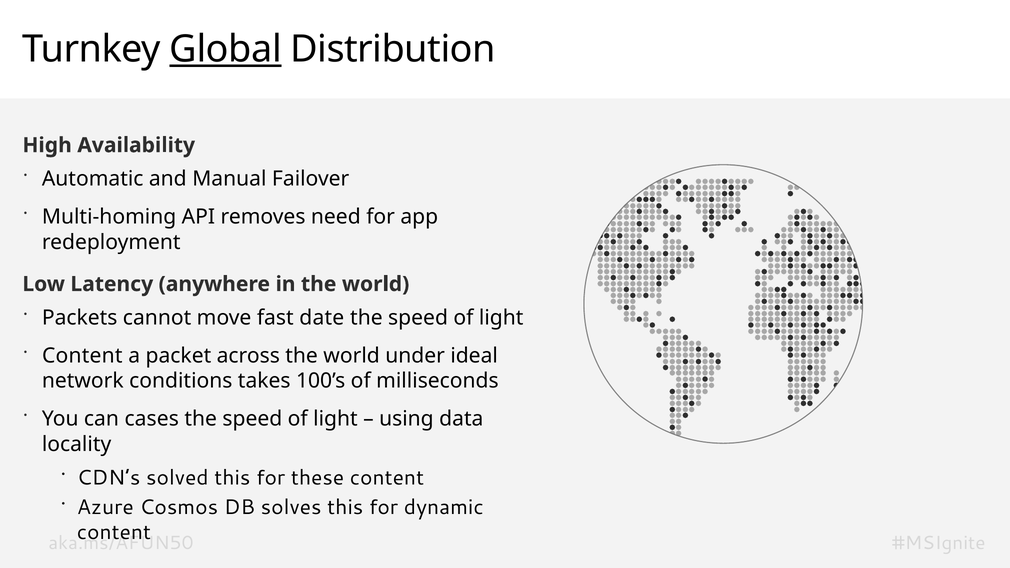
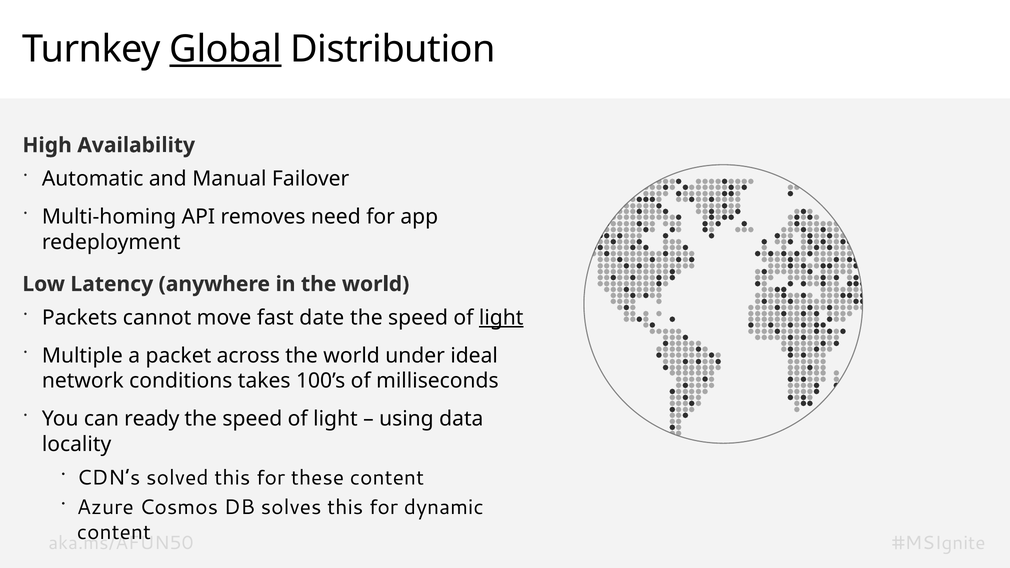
light at (501, 318) underline: none -> present
Content at (82, 356): Content -> Multiple
cases: cases -> ready
